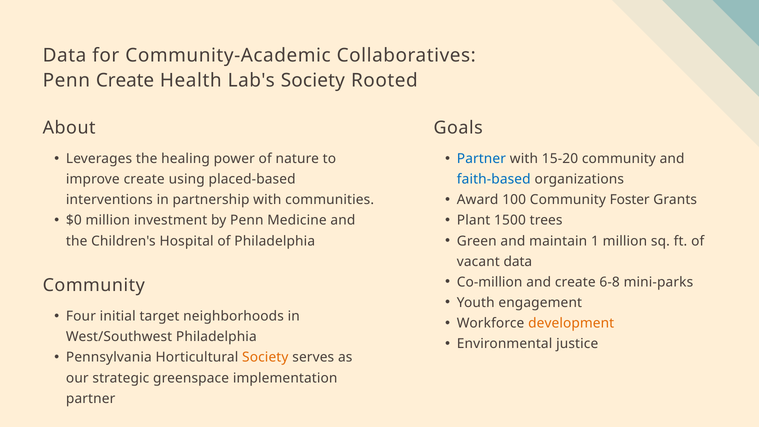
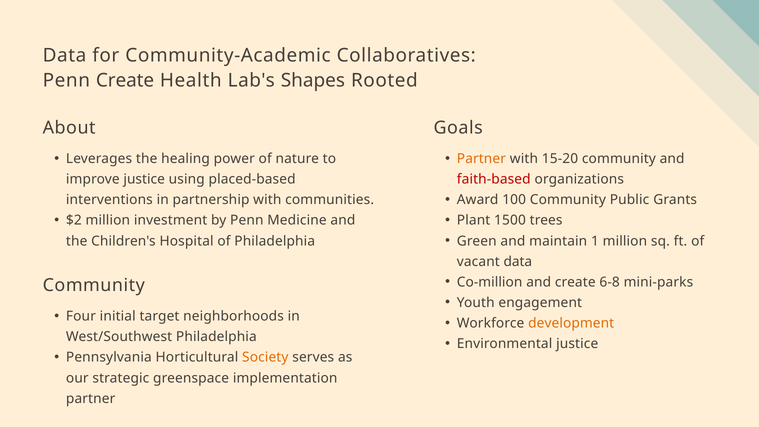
Lab's Society: Society -> Shapes
Partner at (481, 159) colour: blue -> orange
improve create: create -> justice
faith-based colour: blue -> red
Foster: Foster -> Public
$0: $0 -> $2
